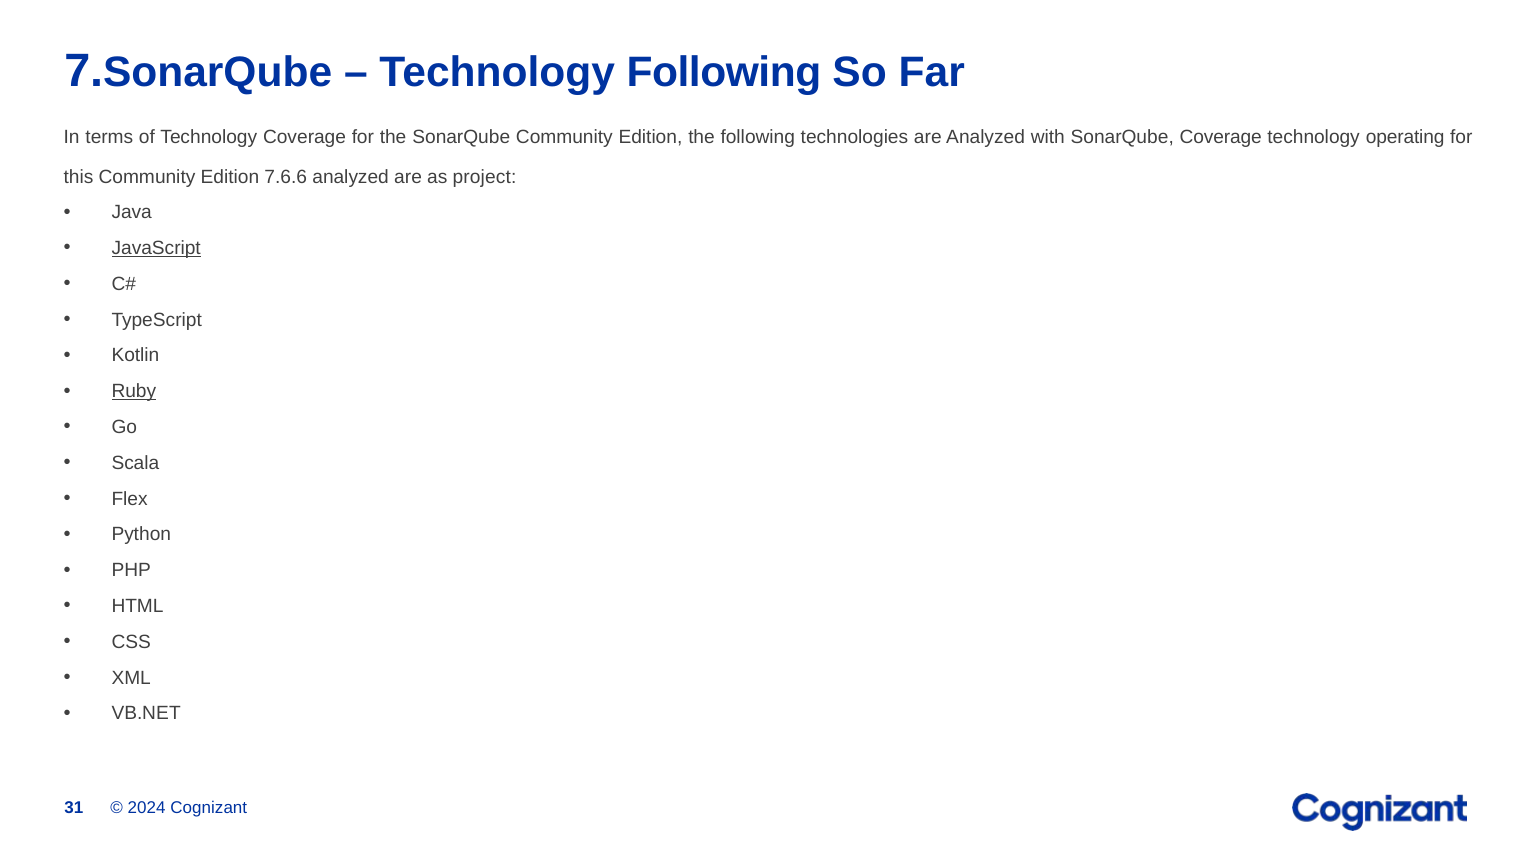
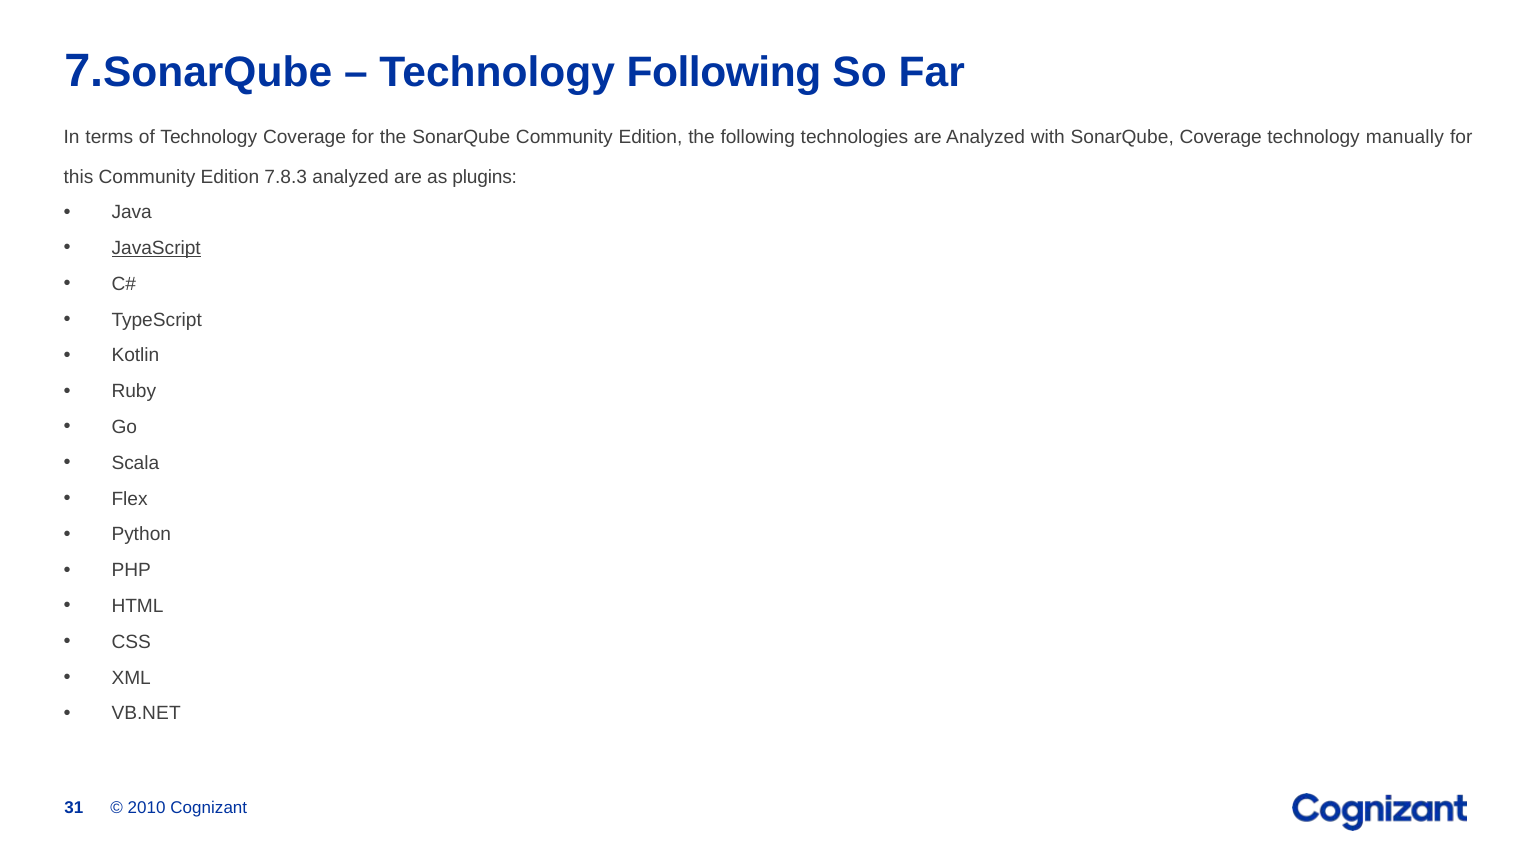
operating: operating -> manually
7.6.6: 7.6.6 -> 7.8.3
project: project -> plugins
Ruby underline: present -> none
2024: 2024 -> 2010
